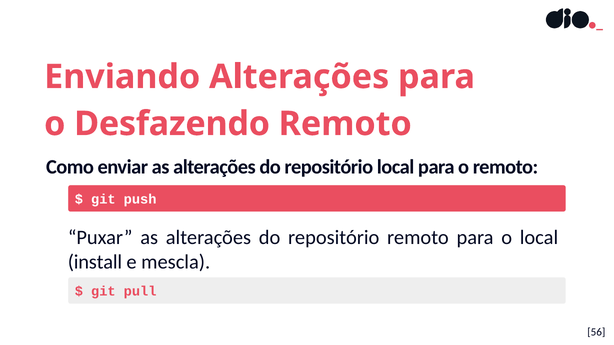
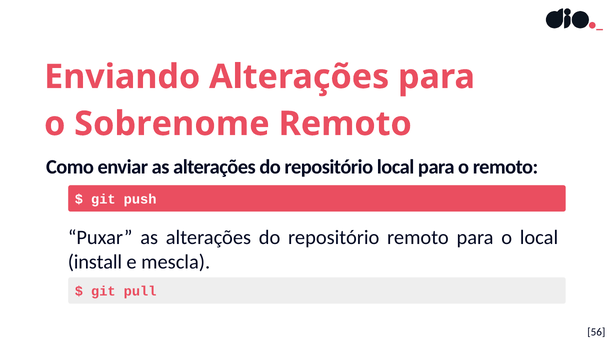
Desfazendo: Desfazendo -> Sobrenome
